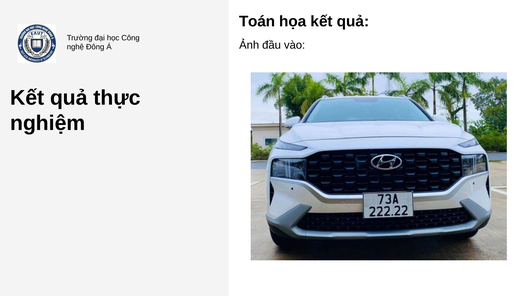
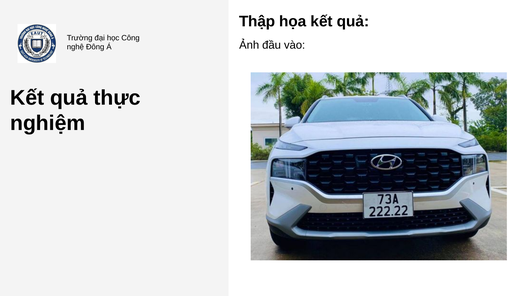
Toán: Toán -> Thập
